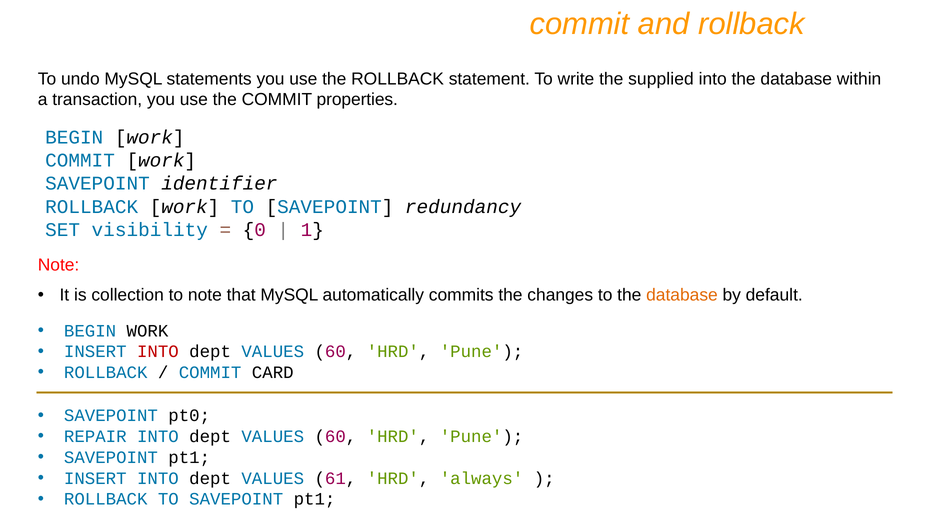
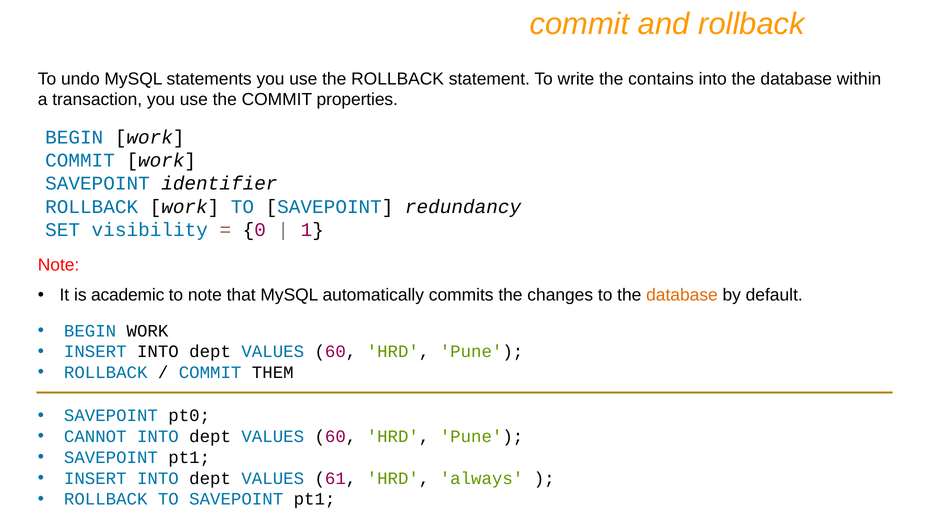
supplied: supplied -> contains
collection: collection -> academic
INTO at (158, 352) colour: red -> black
CARD: CARD -> THEM
REPAIR: REPAIR -> CANNOT
